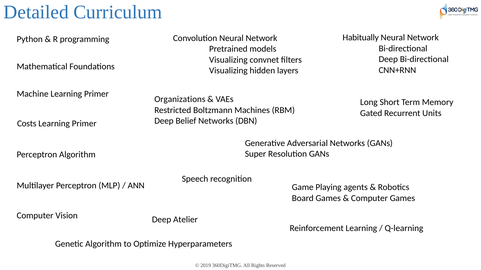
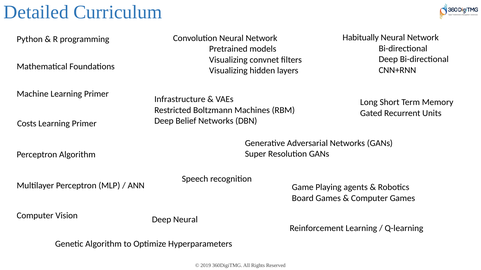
Organizations: Organizations -> Infrastructure
Deep Atelier: Atelier -> Neural
